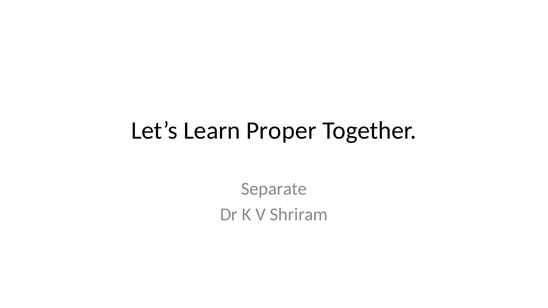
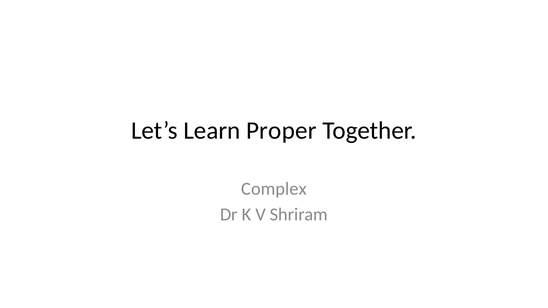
Separate: Separate -> Complex
